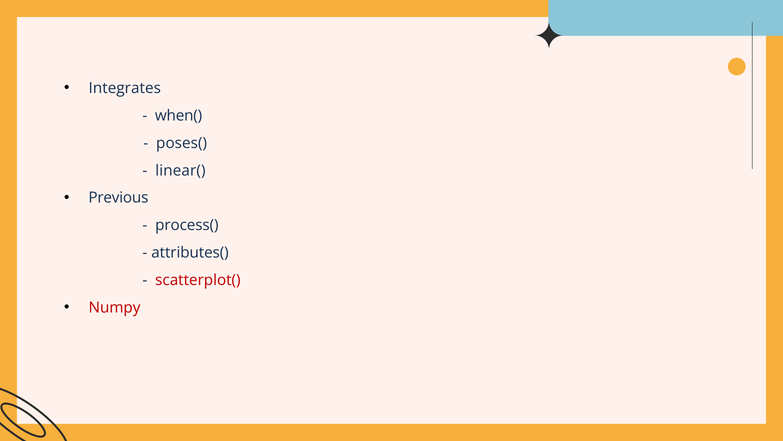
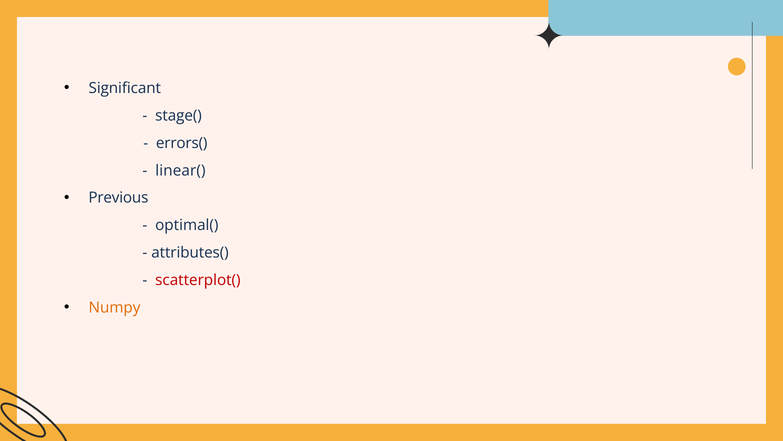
Integrates: Integrates -> Significant
when(: when( -> stage(
poses(: poses( -> errors(
process(: process( -> optimal(
Numpy colour: red -> orange
